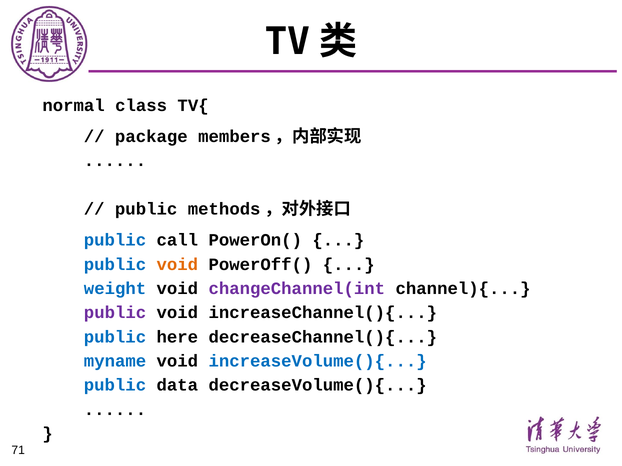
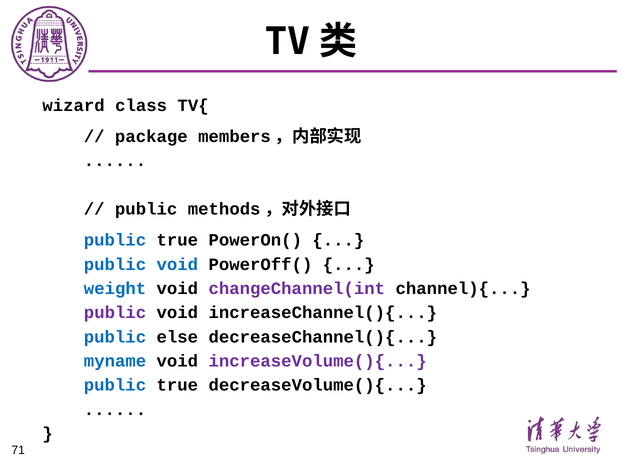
normal: normal -> wizard
call at (177, 240): call -> true
void at (177, 265) colour: orange -> blue
here: here -> else
increaseVolume(){ colour: blue -> purple
data at (177, 386): data -> true
